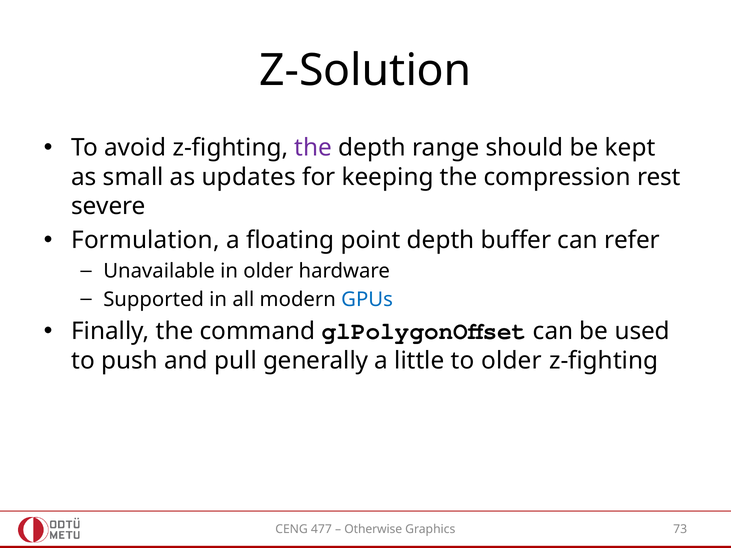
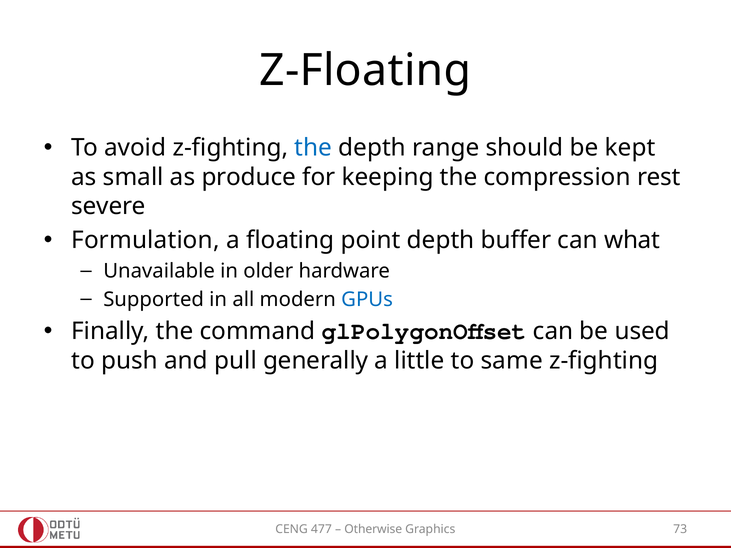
Z-Solution: Z-Solution -> Z-Floating
the at (313, 148) colour: purple -> blue
updates: updates -> produce
refer: refer -> what
to older: older -> same
